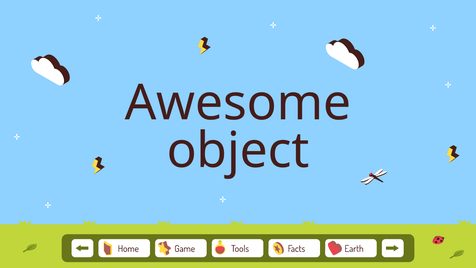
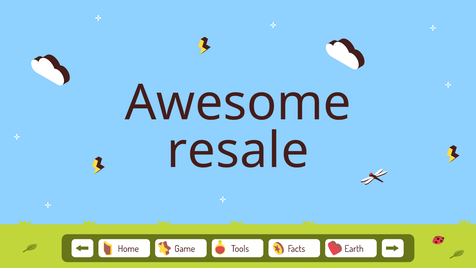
object: object -> resale
